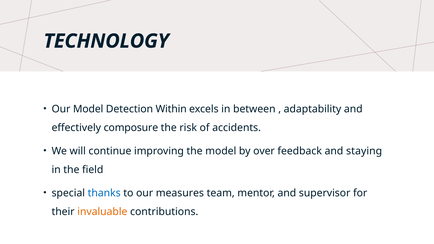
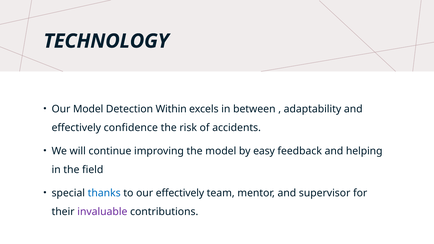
composure: composure -> confidence
over: over -> easy
staying: staying -> helping
our measures: measures -> effectively
invaluable colour: orange -> purple
